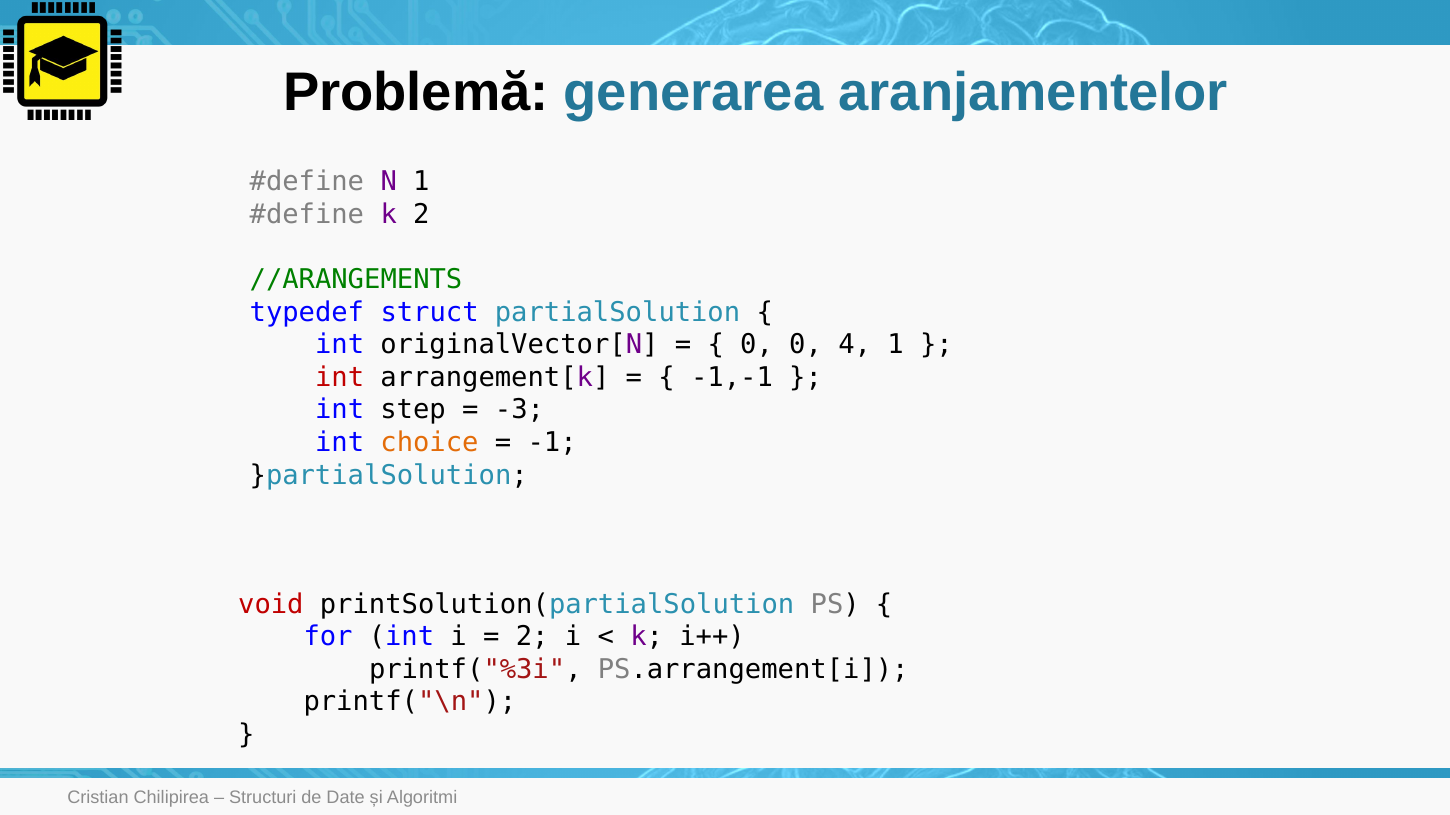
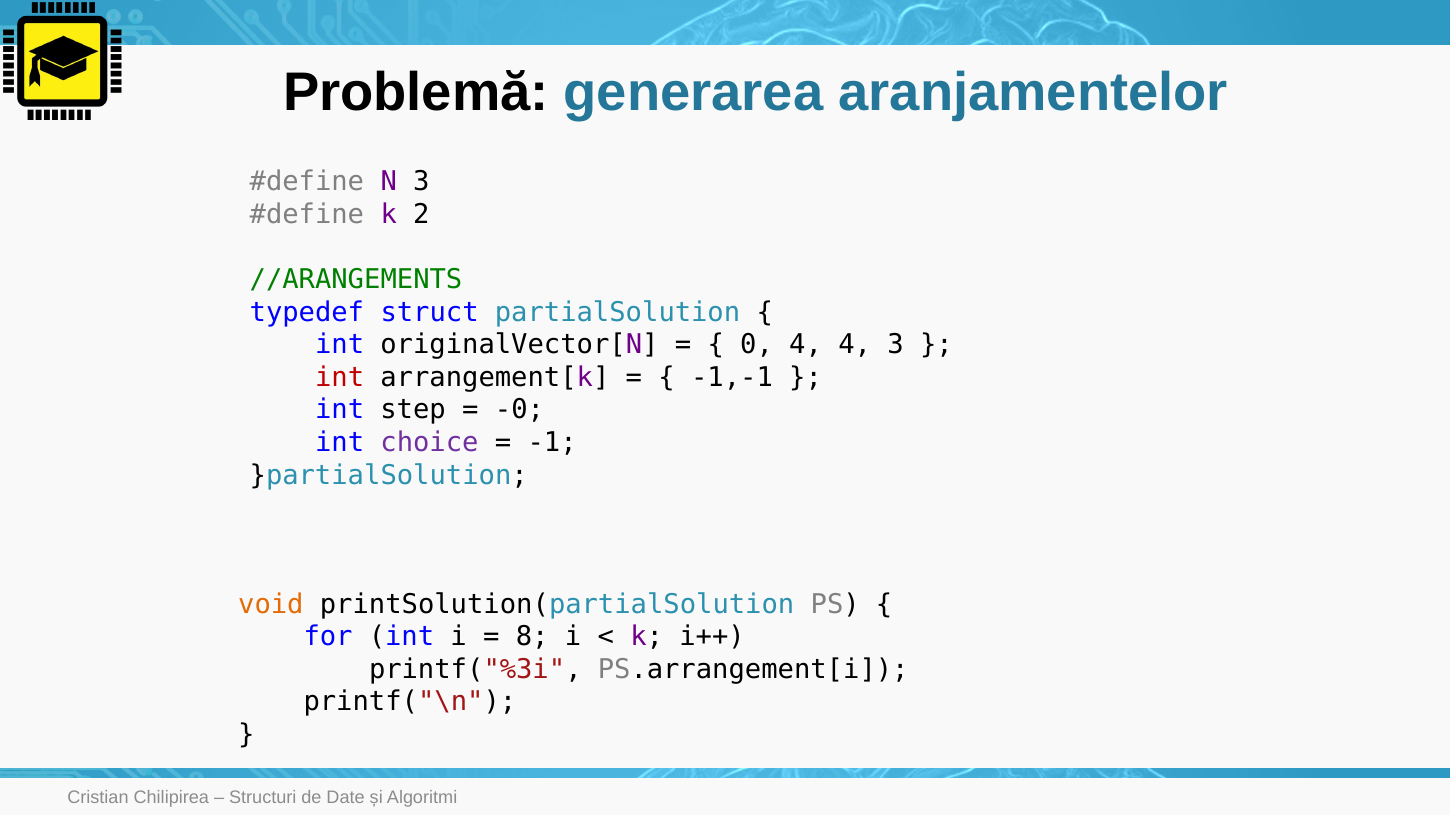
N 1: 1 -> 3
0 0: 0 -> 4
4 1: 1 -> 3
-3: -3 -> -0
choice colour: orange -> purple
void colour: red -> orange
2 at (532, 637): 2 -> 8
